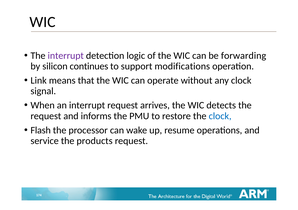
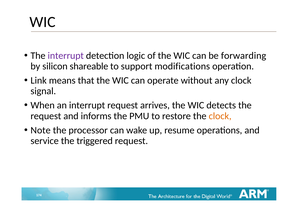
continues: continues -> shareable
clock at (220, 116) colour: blue -> orange
Flash: Flash -> Note
products: products -> triggered
